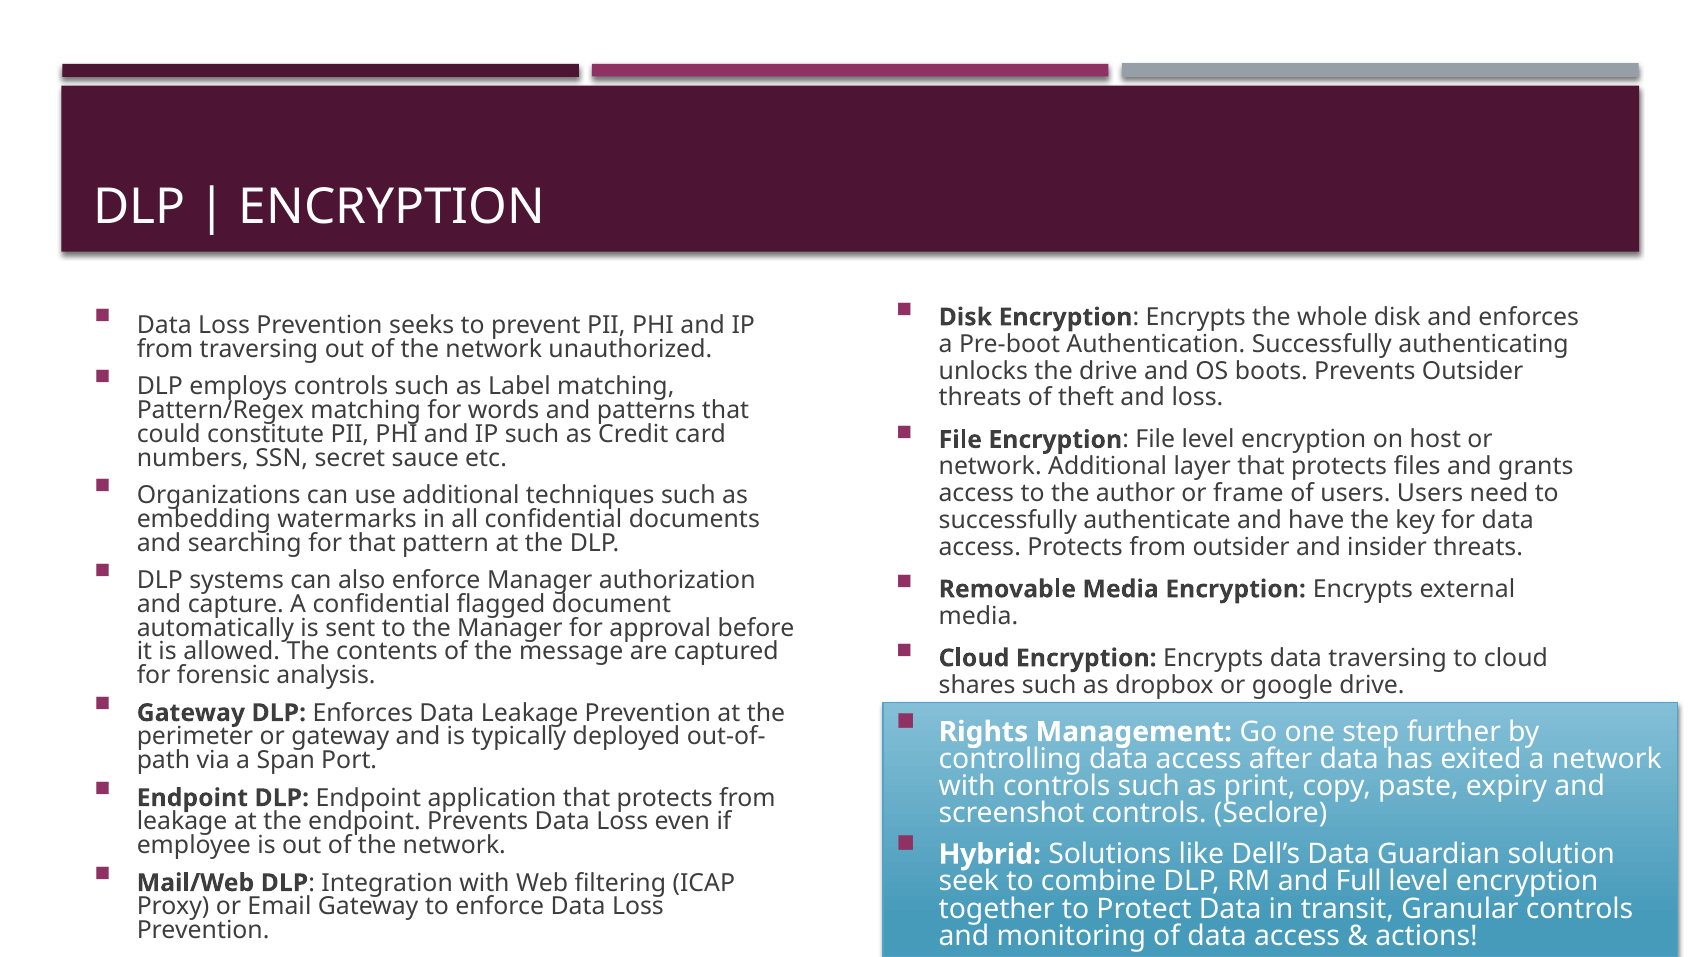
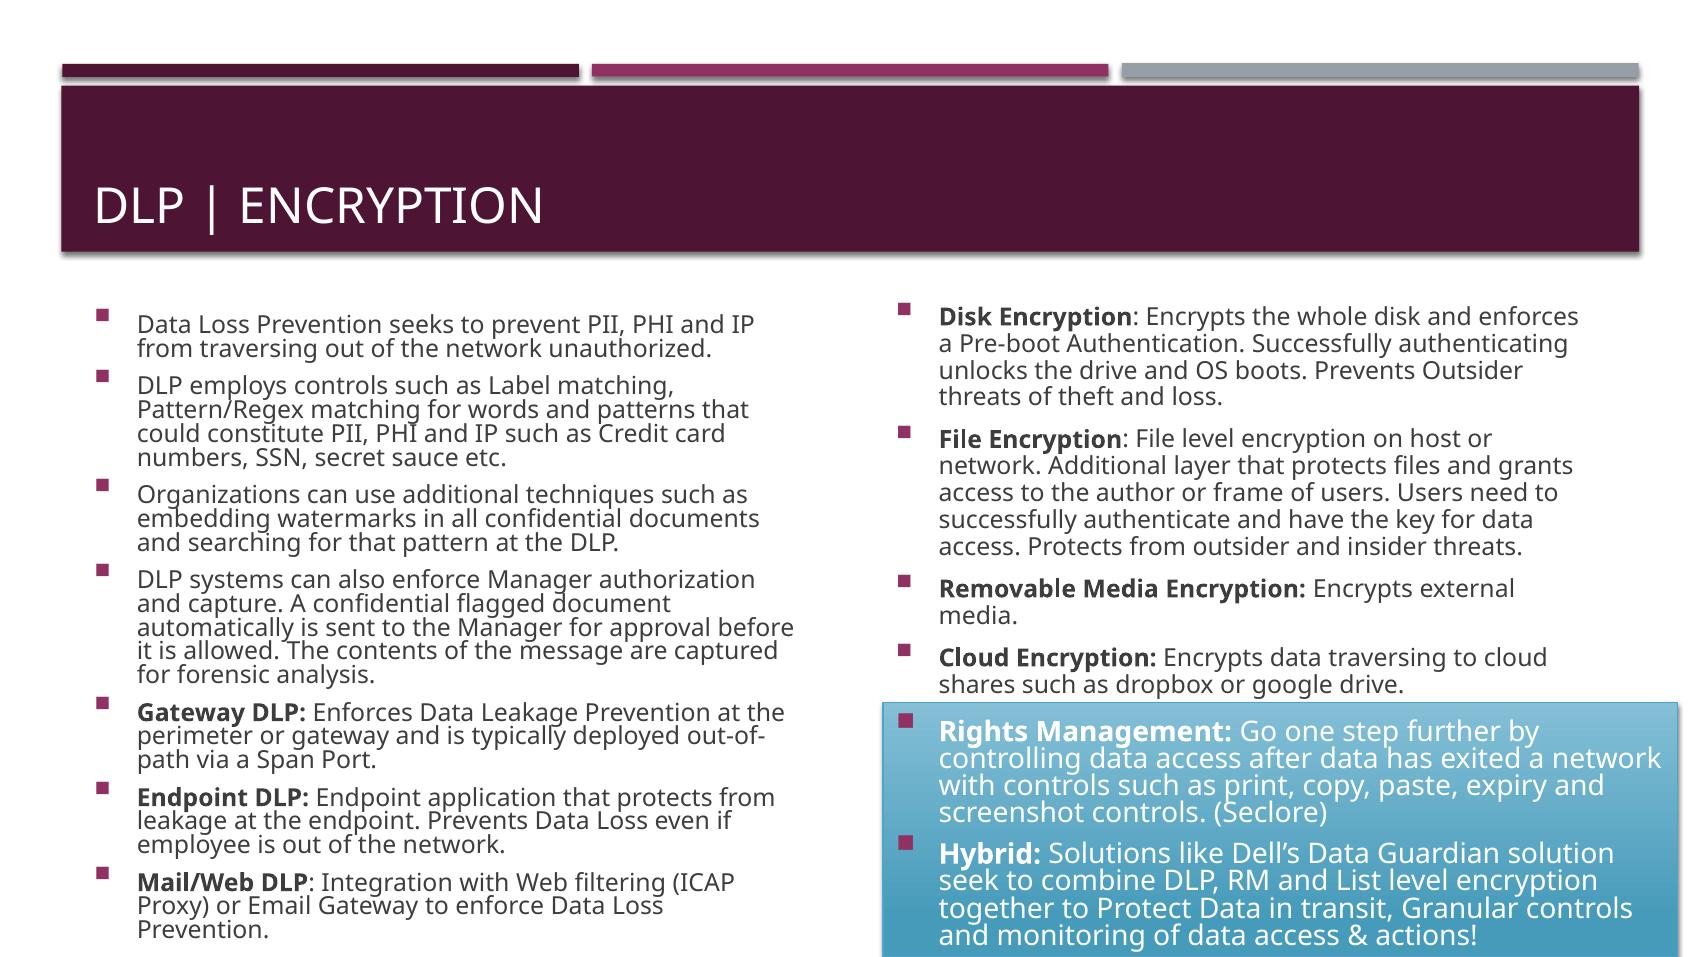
Full: Full -> List
